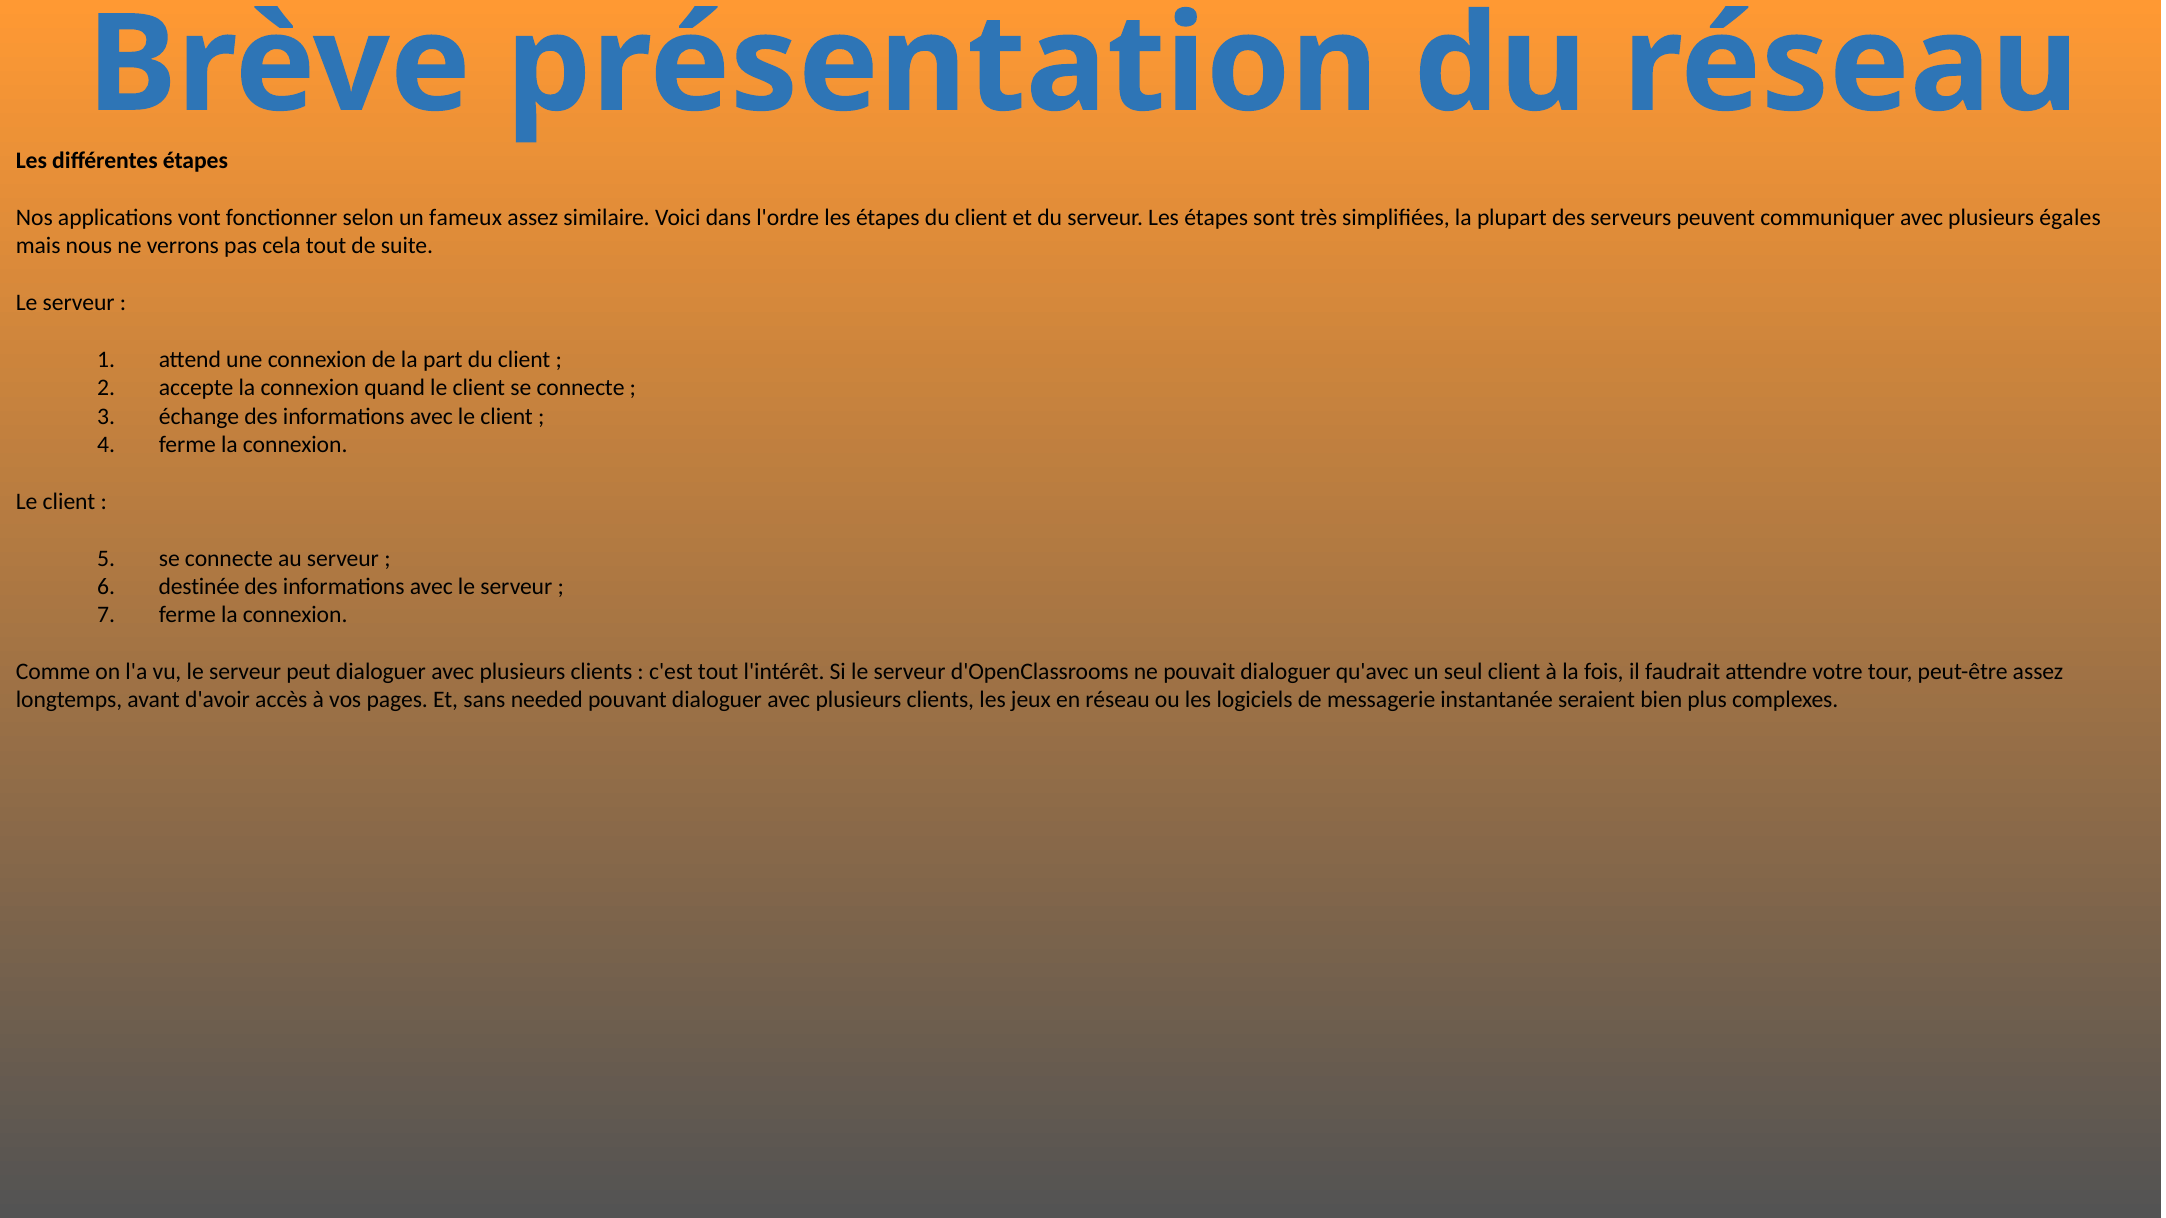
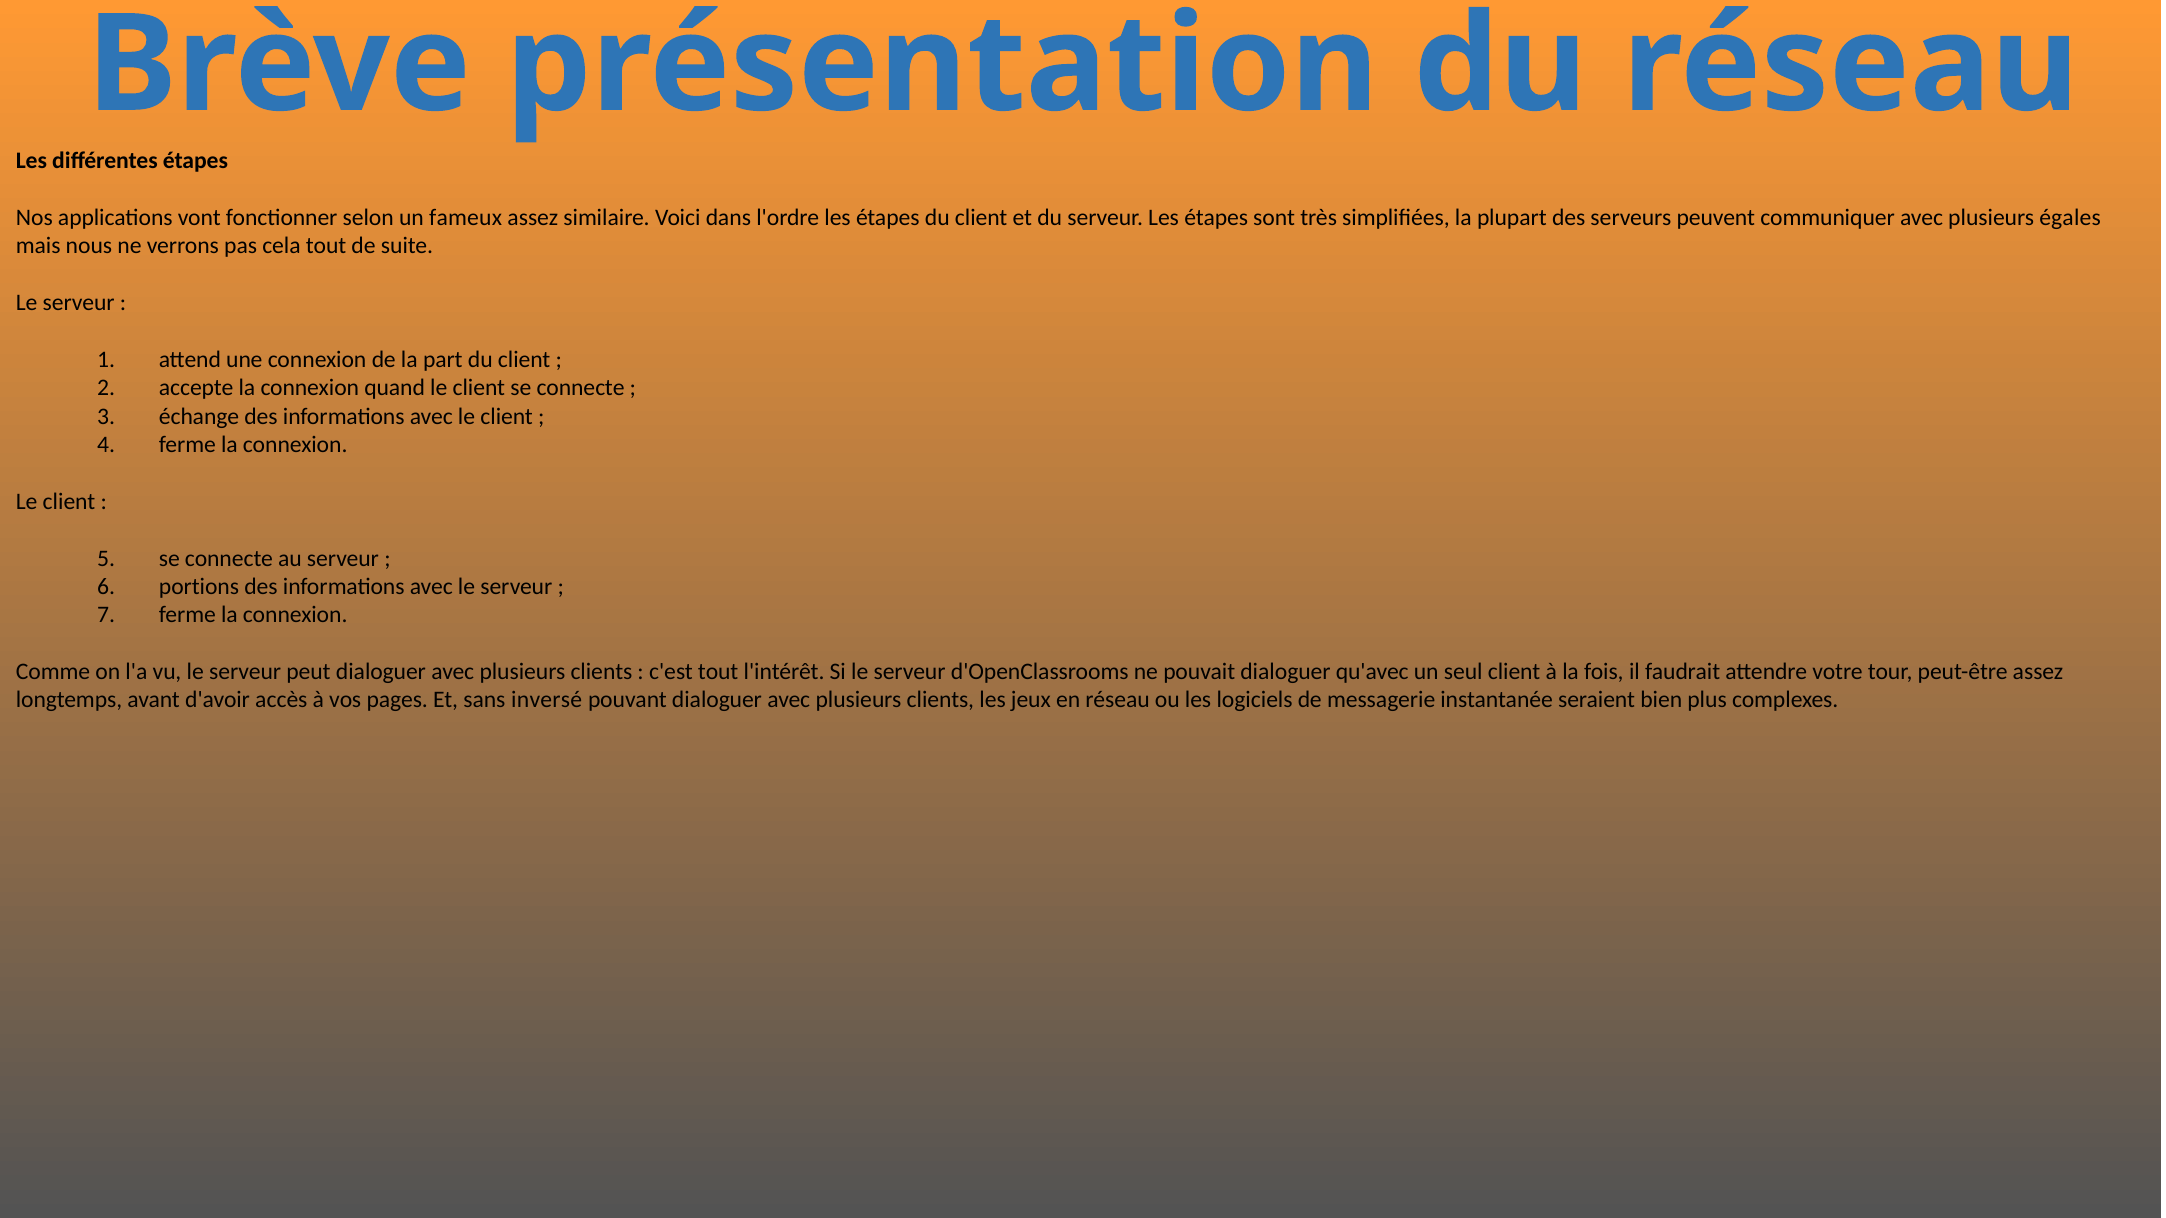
destinée: destinée -> portions
needed: needed -> inversé
